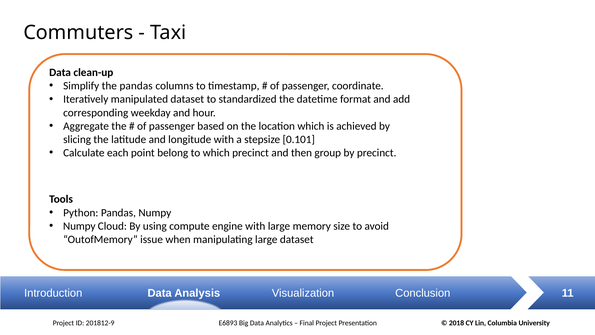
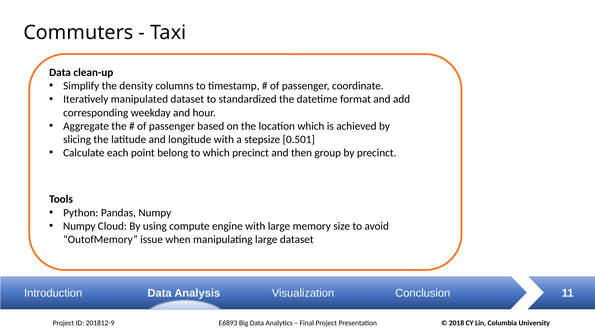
the pandas: pandas -> density
0.101: 0.101 -> 0.501
